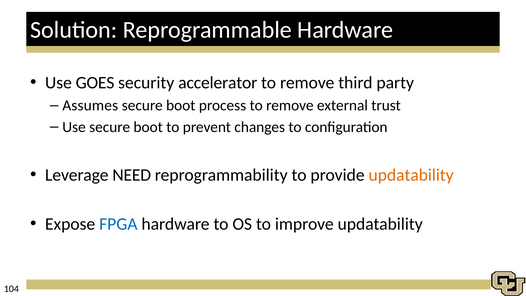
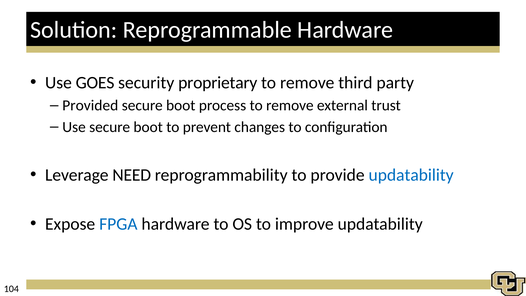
accelerator: accelerator -> proprietary
Assumes: Assumes -> Provided
updatability at (411, 175) colour: orange -> blue
